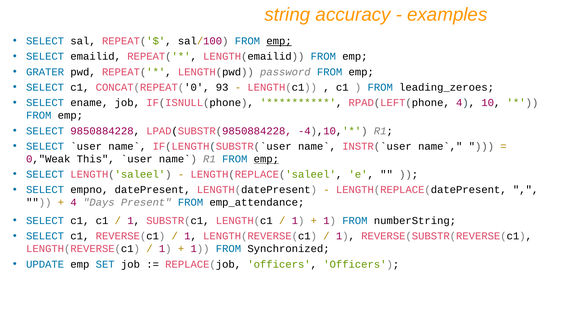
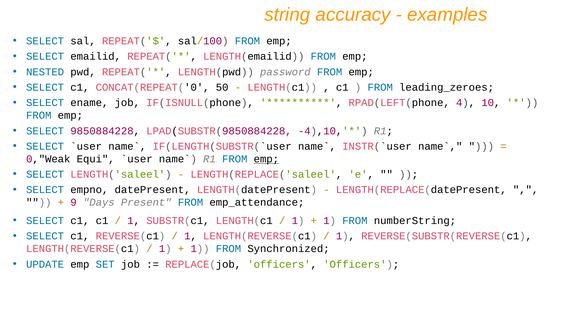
emp at (279, 41) underline: present -> none
GRATER: GRATER -> NESTED
93: 93 -> 50
This: This -> Equi
4 at (74, 203): 4 -> 9
